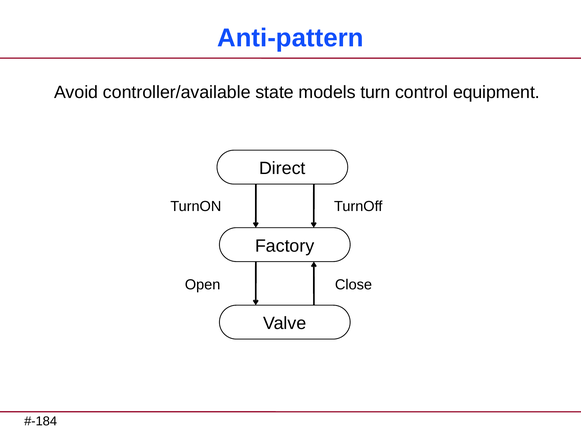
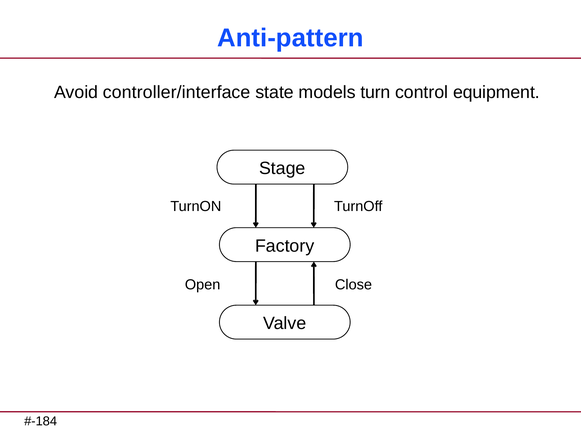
controller/available: controller/available -> controller/interface
Direct: Direct -> Stage
